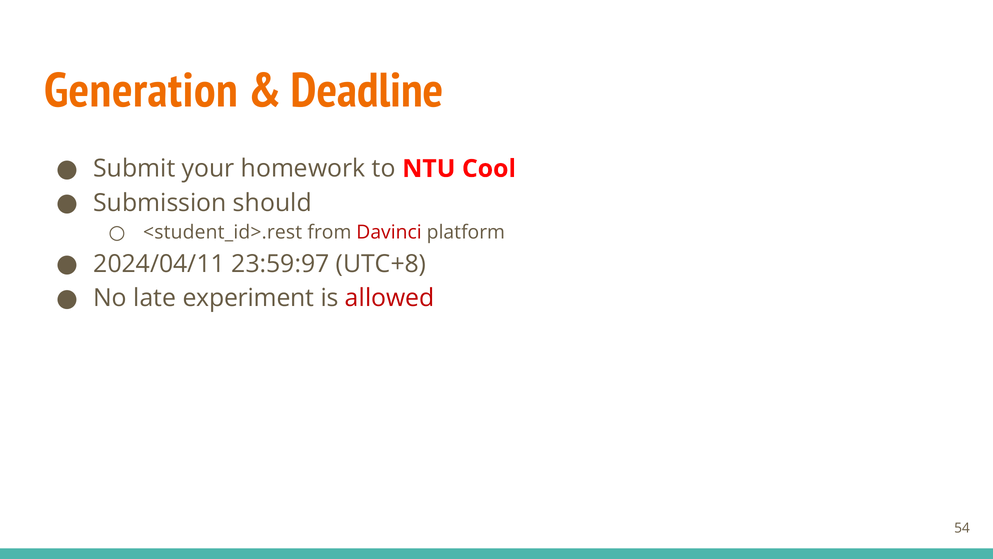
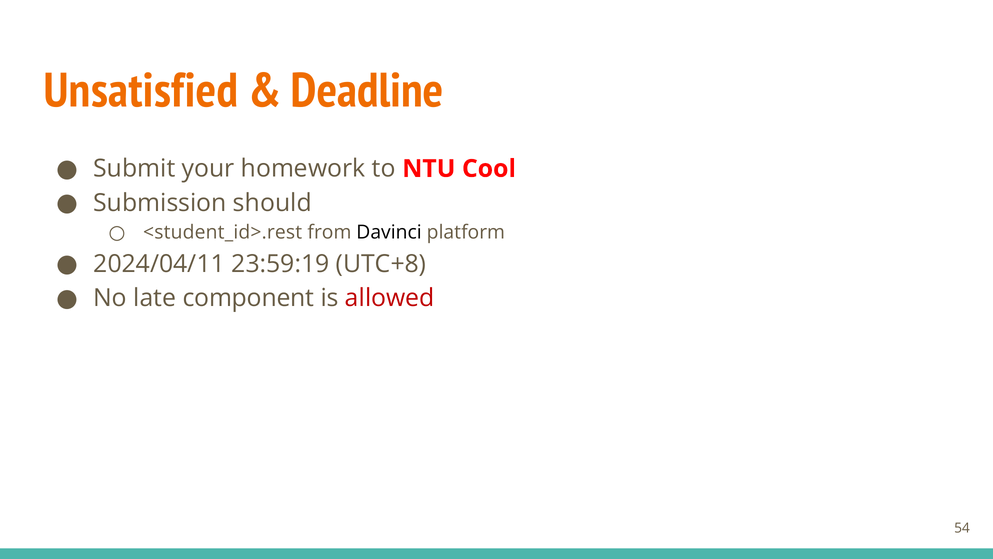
Generation: Generation -> Unsatisfied
Davinci colour: red -> black
23:59:97: 23:59:97 -> 23:59:19
experiment: experiment -> component
